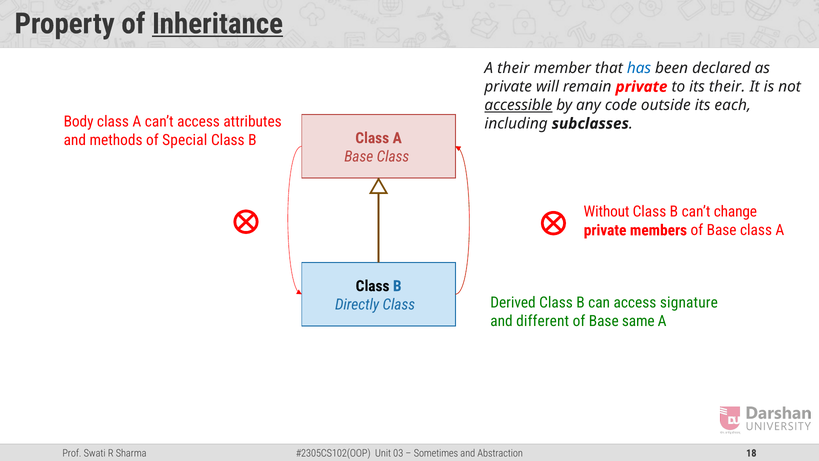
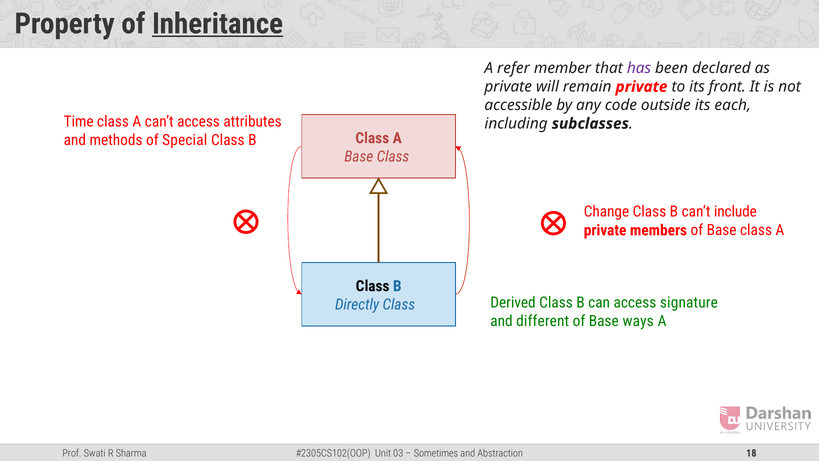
A their: their -> refer
has colour: blue -> purple
its their: their -> front
accessible underline: present -> none
Body: Body -> Time
Without: Without -> Change
change: change -> include
same: same -> ways
